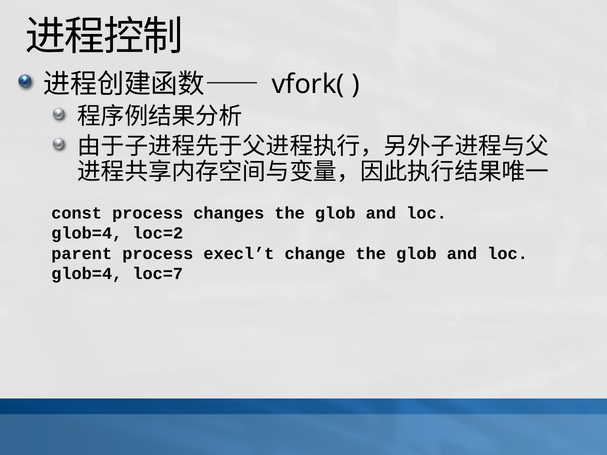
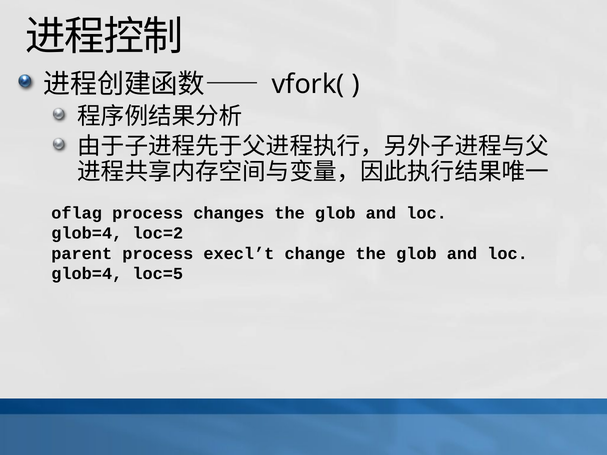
const: const -> oflag
loc=7: loc=7 -> loc=5
